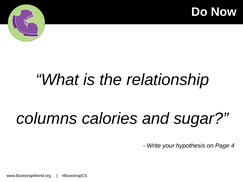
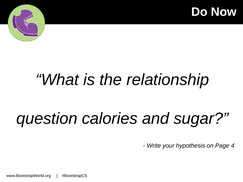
columns: columns -> question
